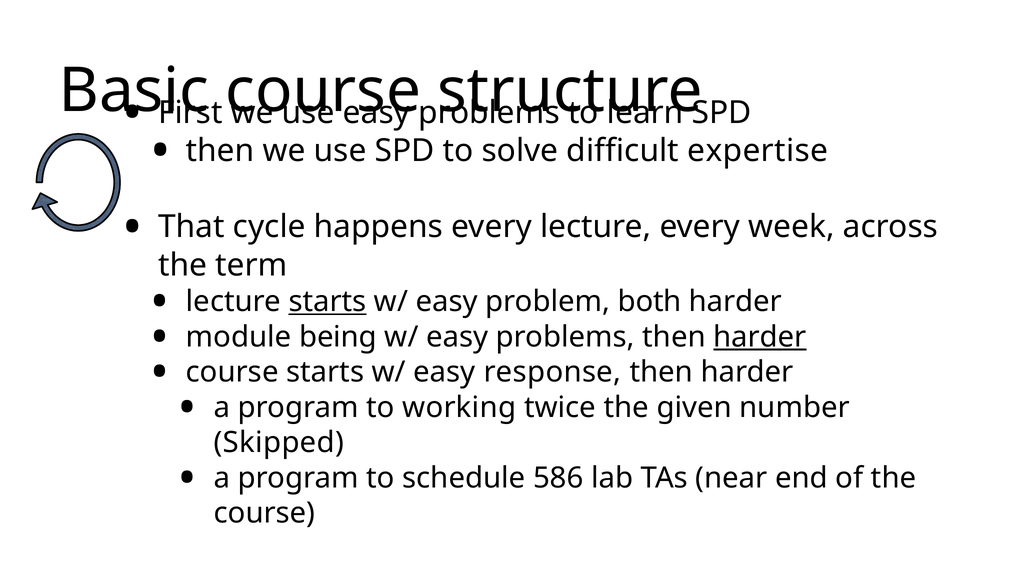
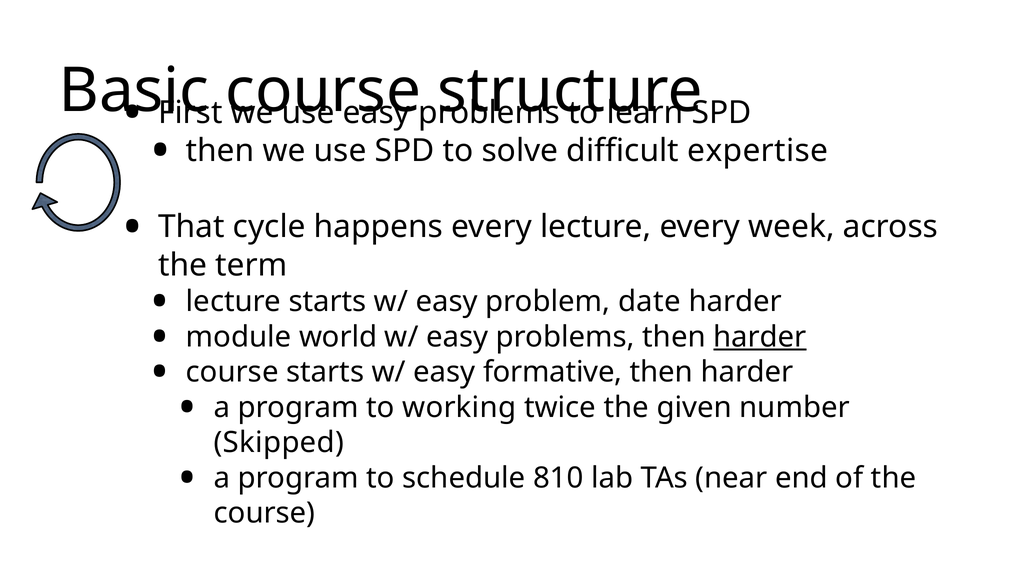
starts at (327, 302) underline: present -> none
both: both -> date
being: being -> world
response: response -> formative
586: 586 -> 810
